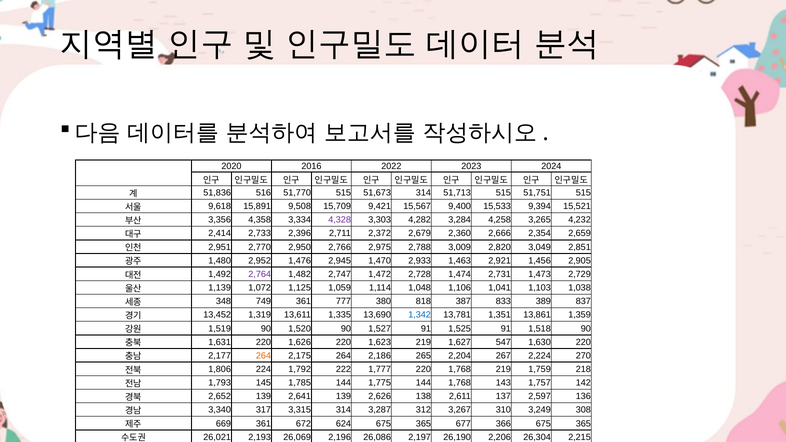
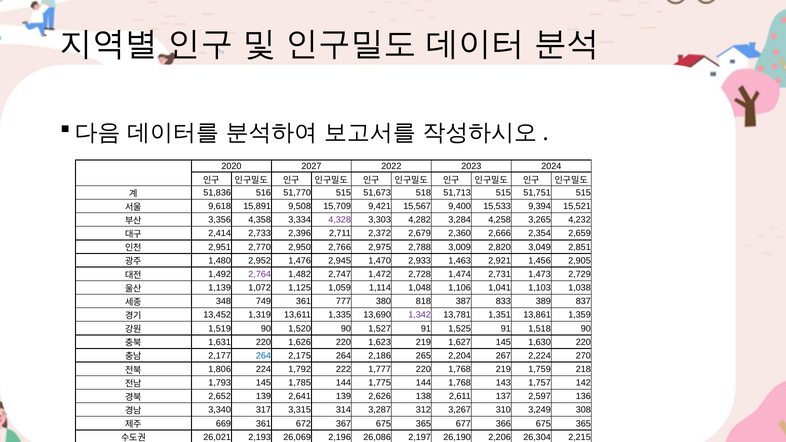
2016: 2016 -> 2027
51,673 314: 314 -> 518
1,342 colour: blue -> purple
1,627 547: 547 -> 145
264 at (263, 356) colour: orange -> blue
624: 624 -> 367
